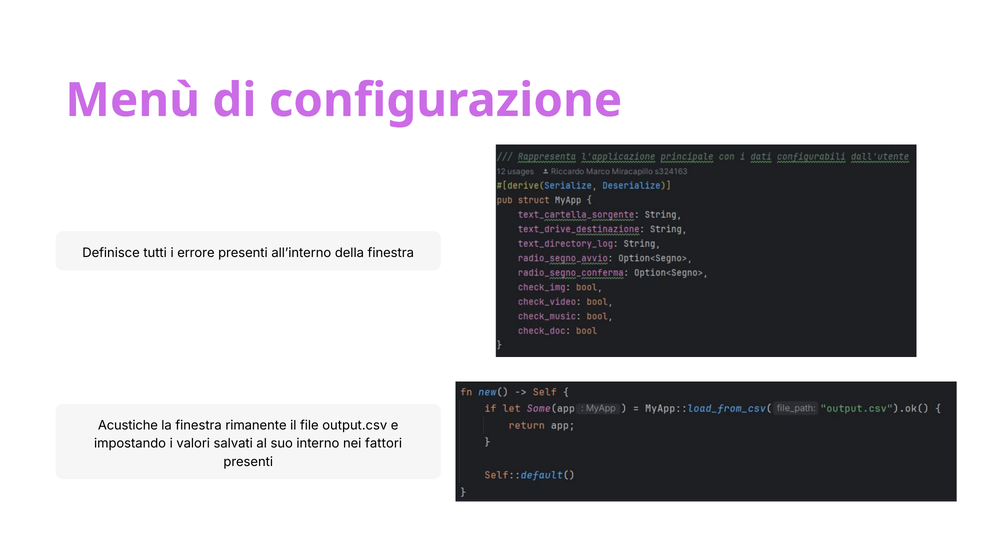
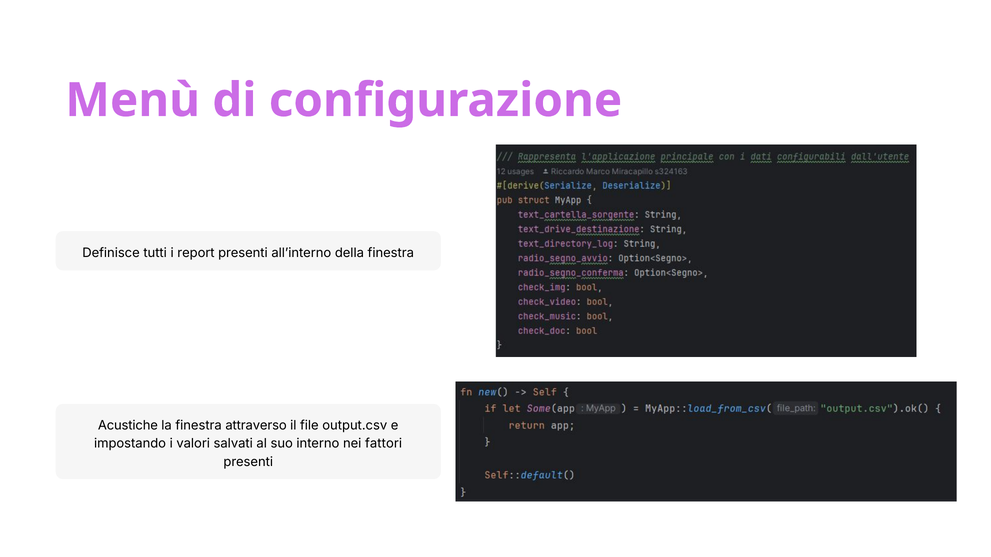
errore: errore -> report
rimanente: rimanente -> attraverso
